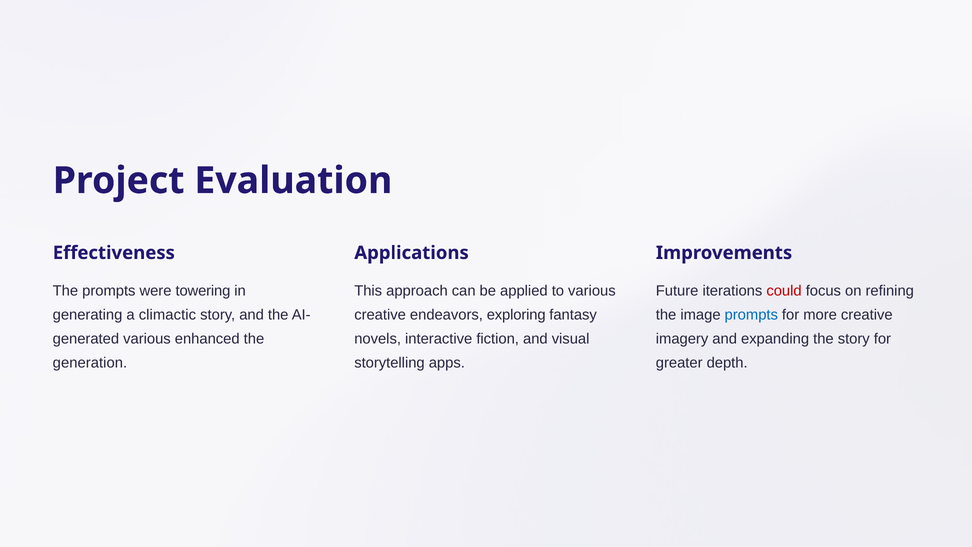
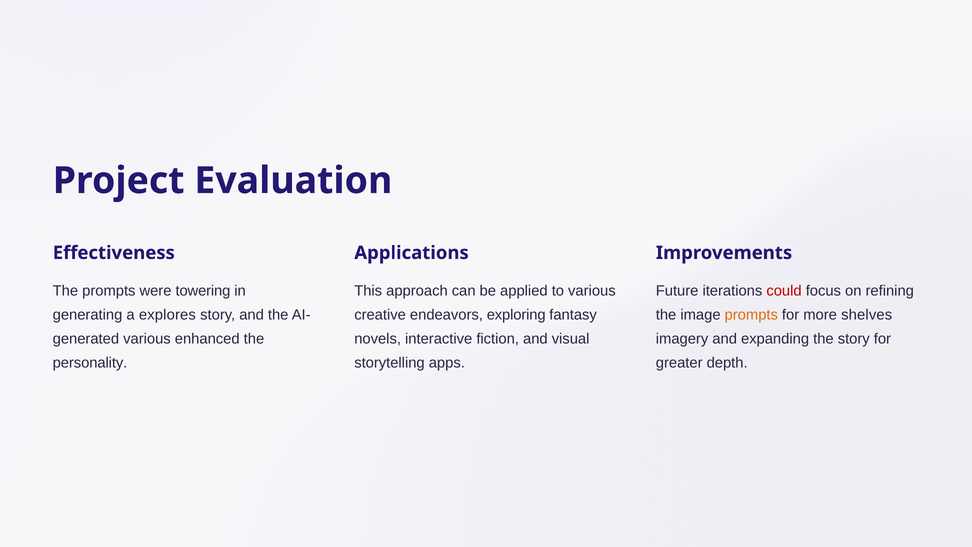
climactic: climactic -> explores
prompts at (751, 315) colour: blue -> orange
more creative: creative -> shelves
generation: generation -> personality
